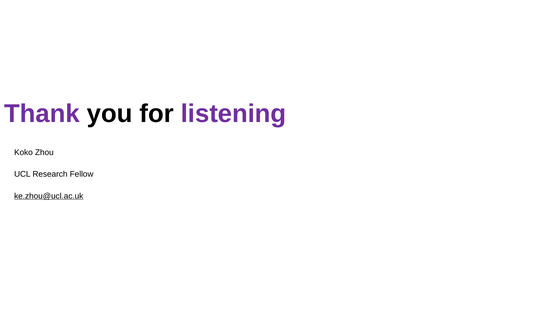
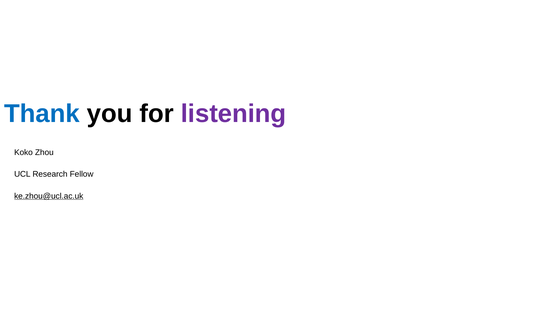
Thank colour: purple -> blue
